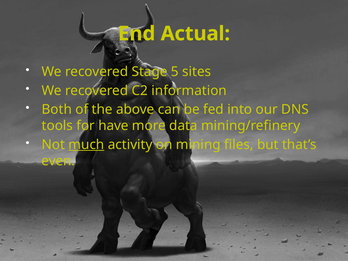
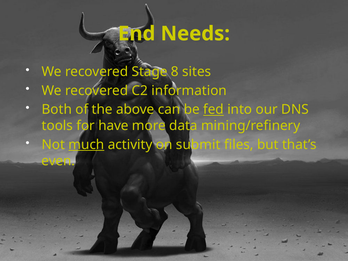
Actual: Actual -> Needs
5: 5 -> 8
fed underline: none -> present
mining: mining -> submit
